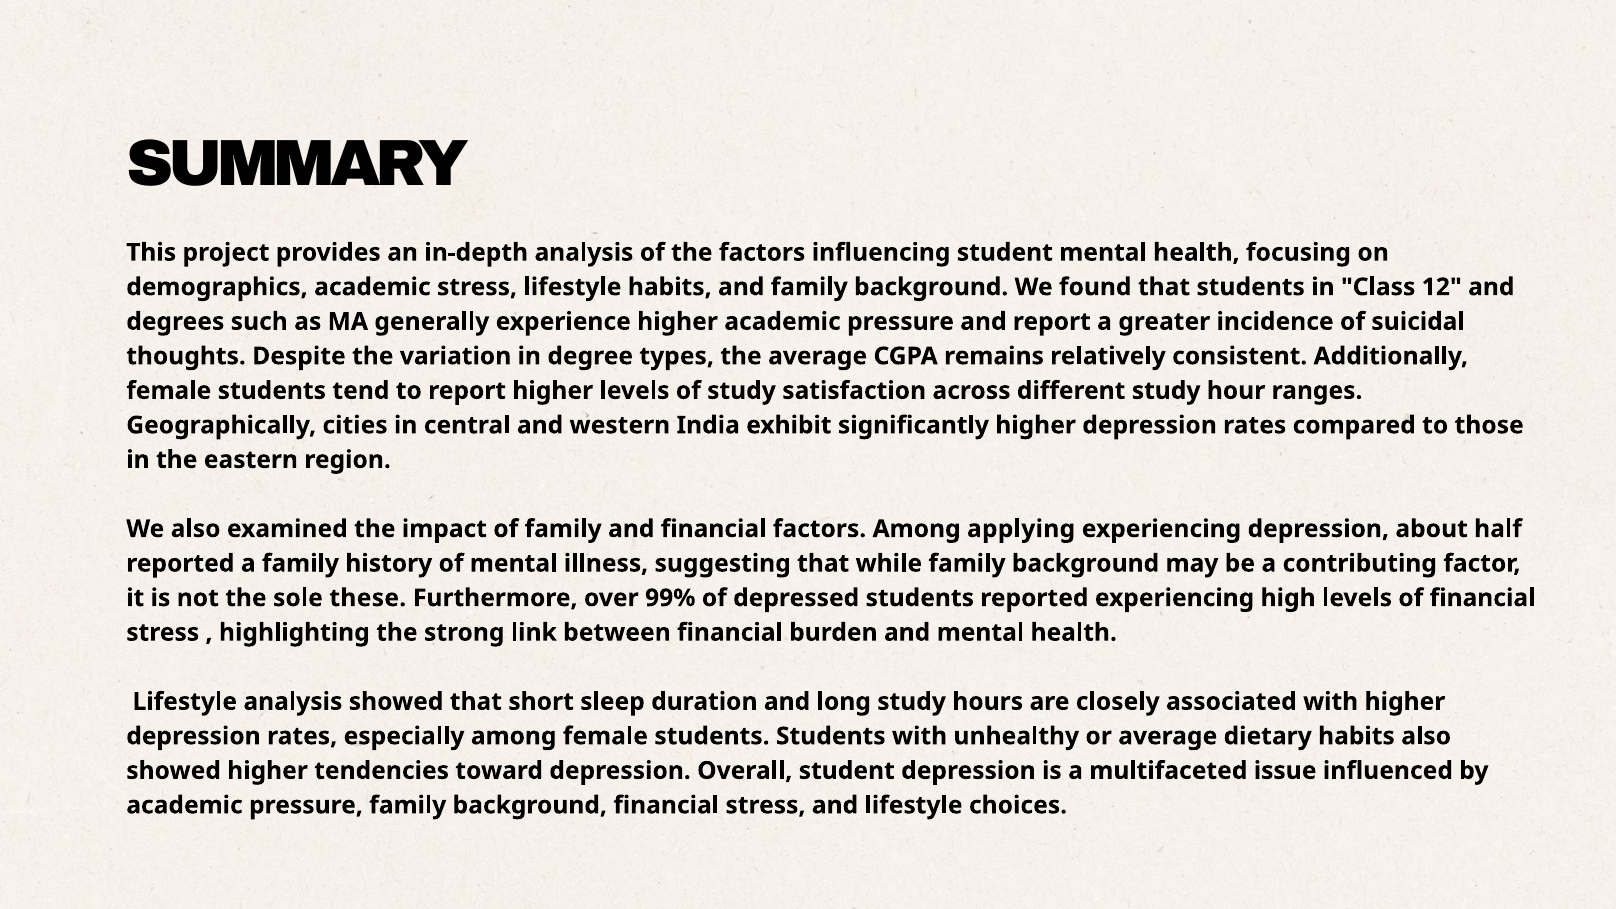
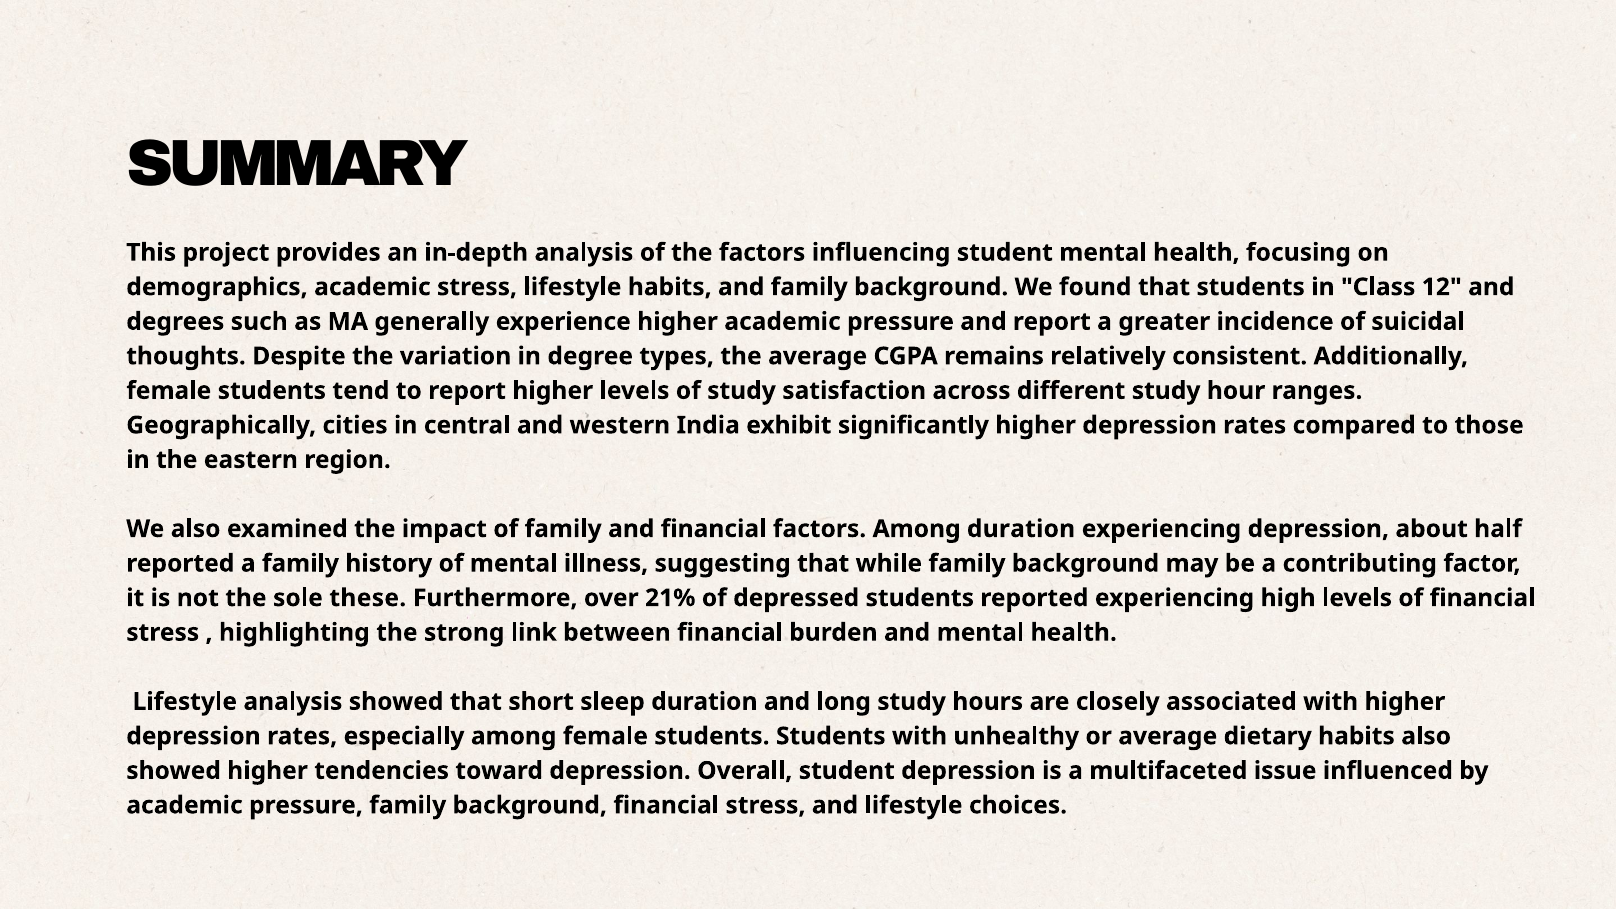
Among applying: applying -> duration
99%: 99% -> 21%
